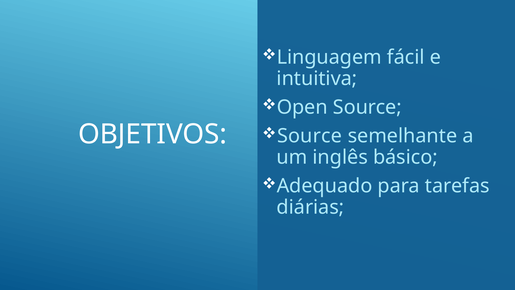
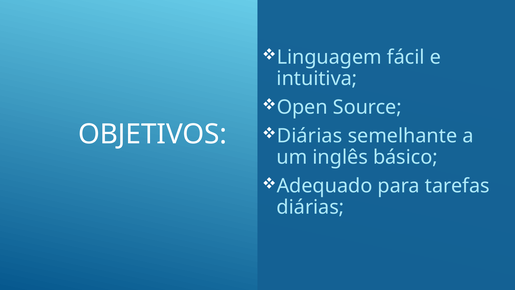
Source at (310, 136): Source -> Diárias
